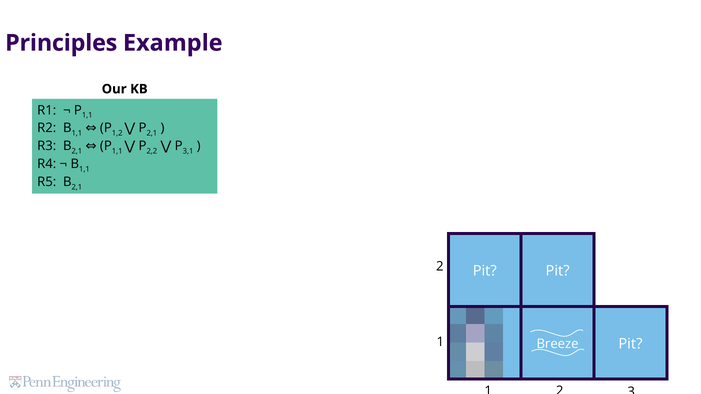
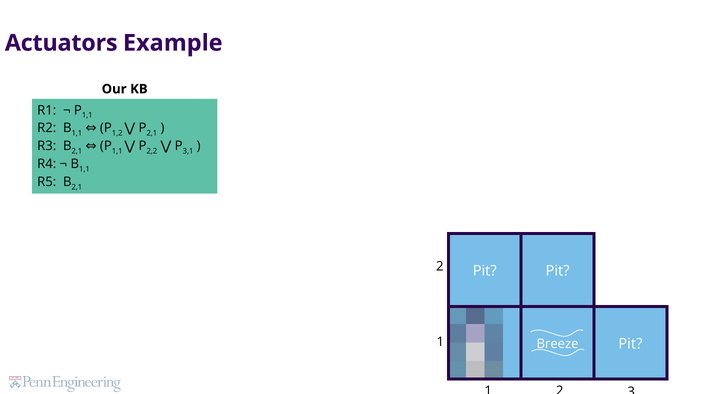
Principles: Principles -> Actuators
